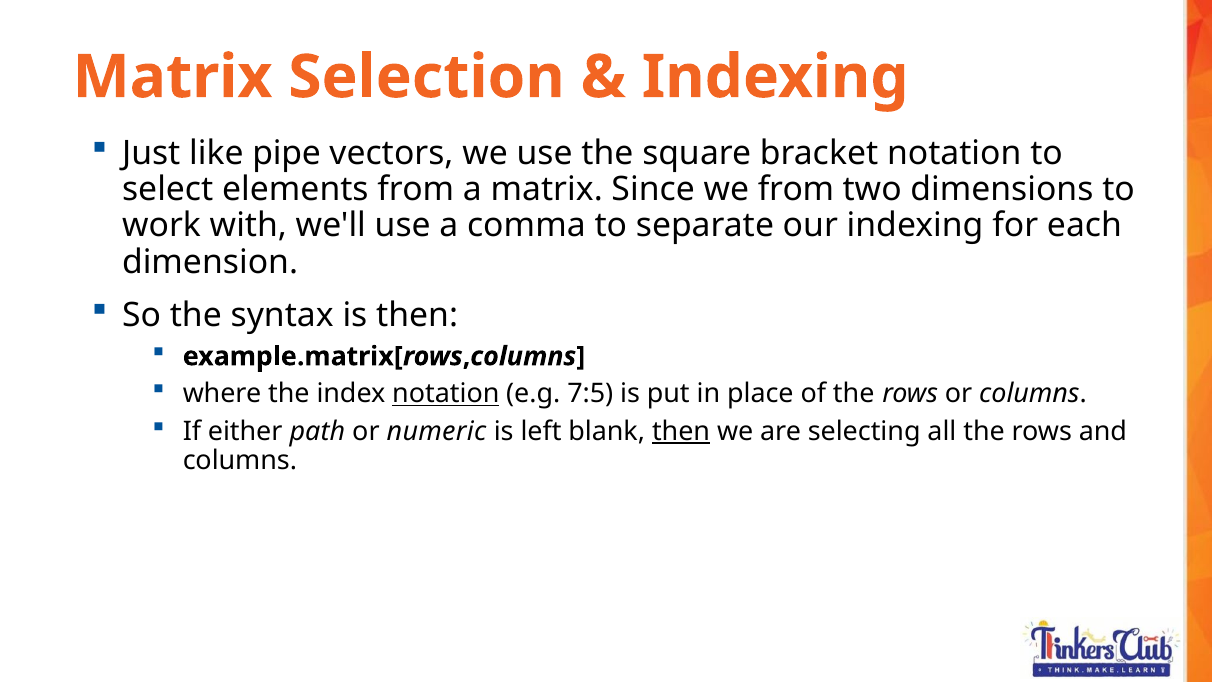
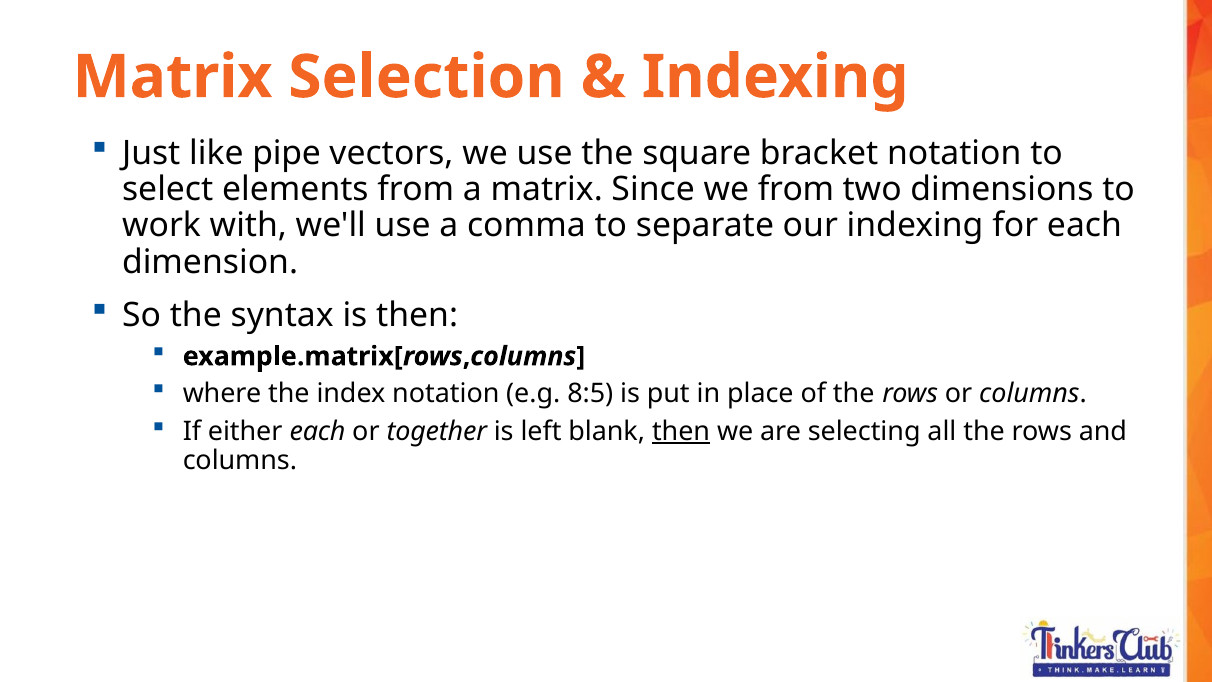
notation at (446, 394) underline: present -> none
7:5: 7:5 -> 8:5
either path: path -> each
numeric: numeric -> together
